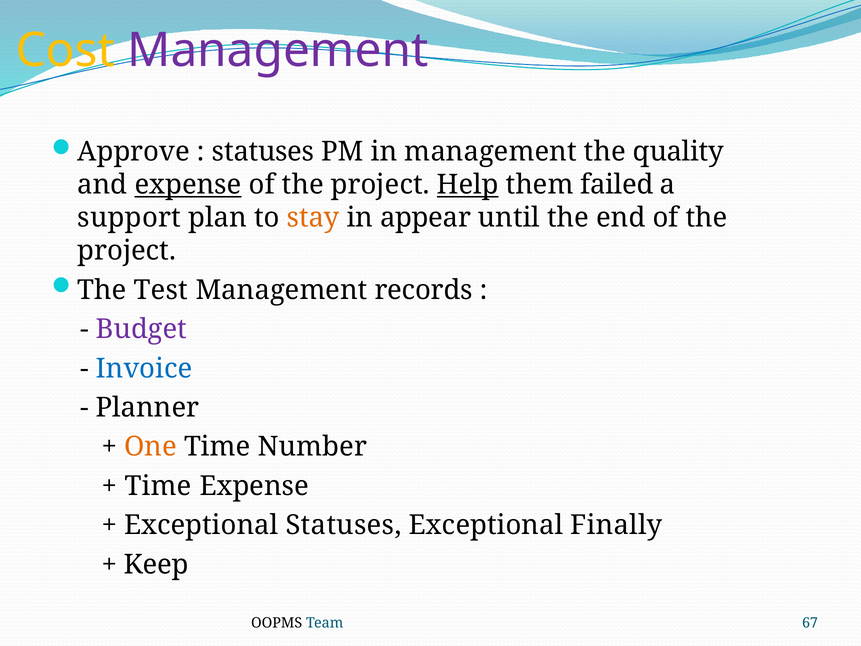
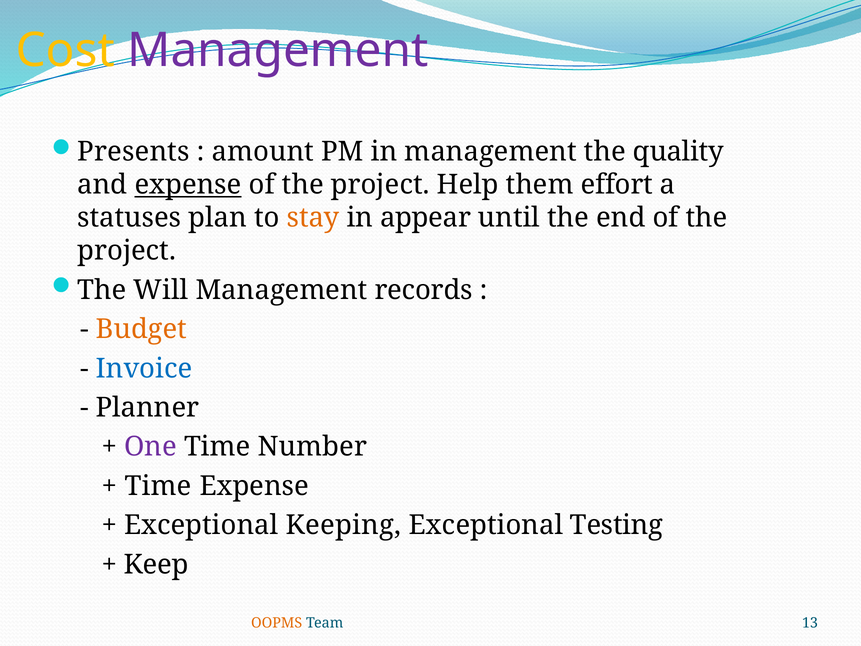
Approve: Approve -> Presents
statuses at (263, 152): statuses -> amount
Help underline: present -> none
failed: failed -> effort
support: support -> statuses
Test: Test -> Will
Budget colour: purple -> orange
One colour: orange -> purple
Exceptional Statuses: Statuses -> Keeping
Finally: Finally -> Testing
OOPMS colour: black -> orange
67: 67 -> 13
